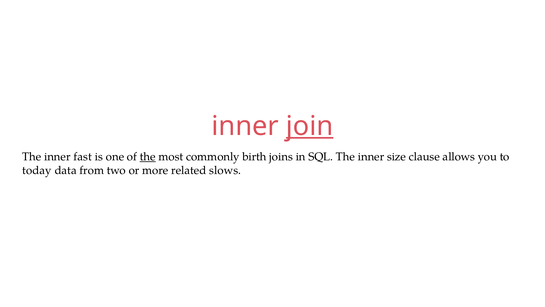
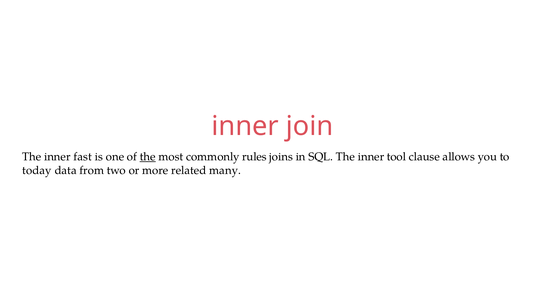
join underline: present -> none
birth: birth -> rules
size: size -> tool
slows: slows -> many
